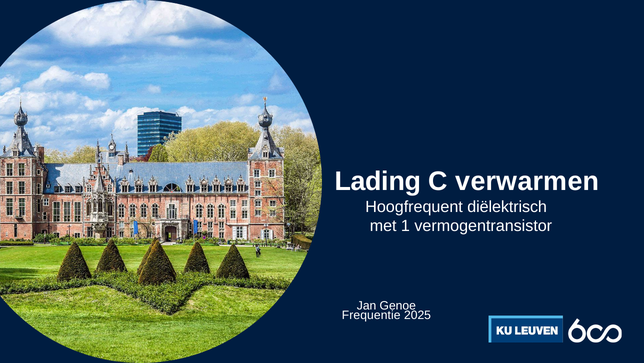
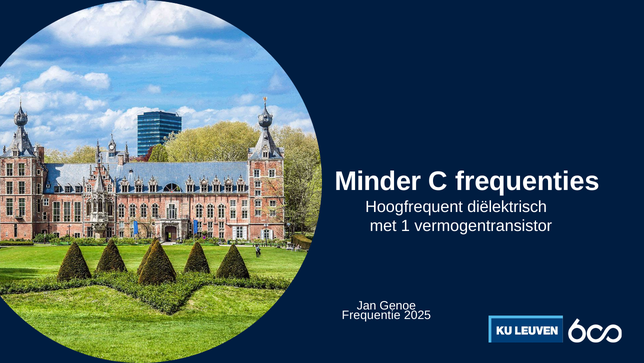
Lading: Lading -> Minder
verwarmen: verwarmen -> frequenties
